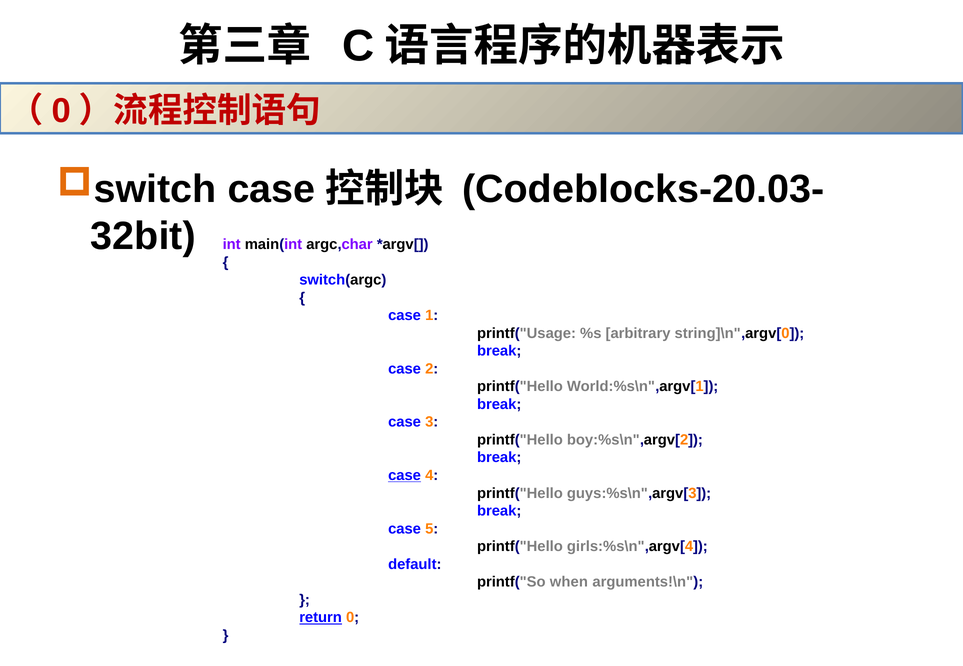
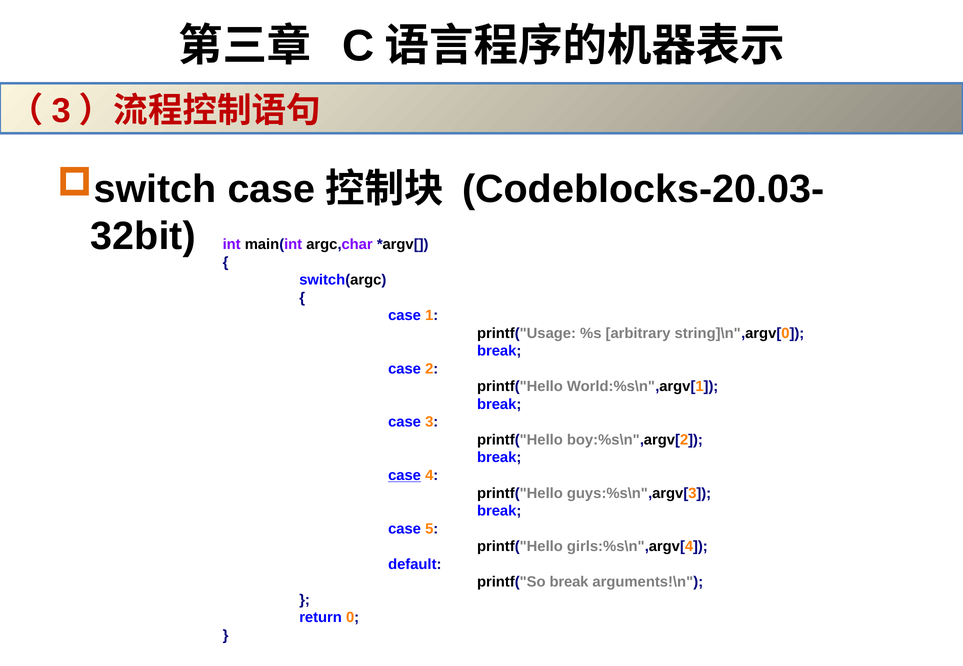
0 at (61, 111): 0 -> 3
printf("So when: when -> break
return underline: present -> none
